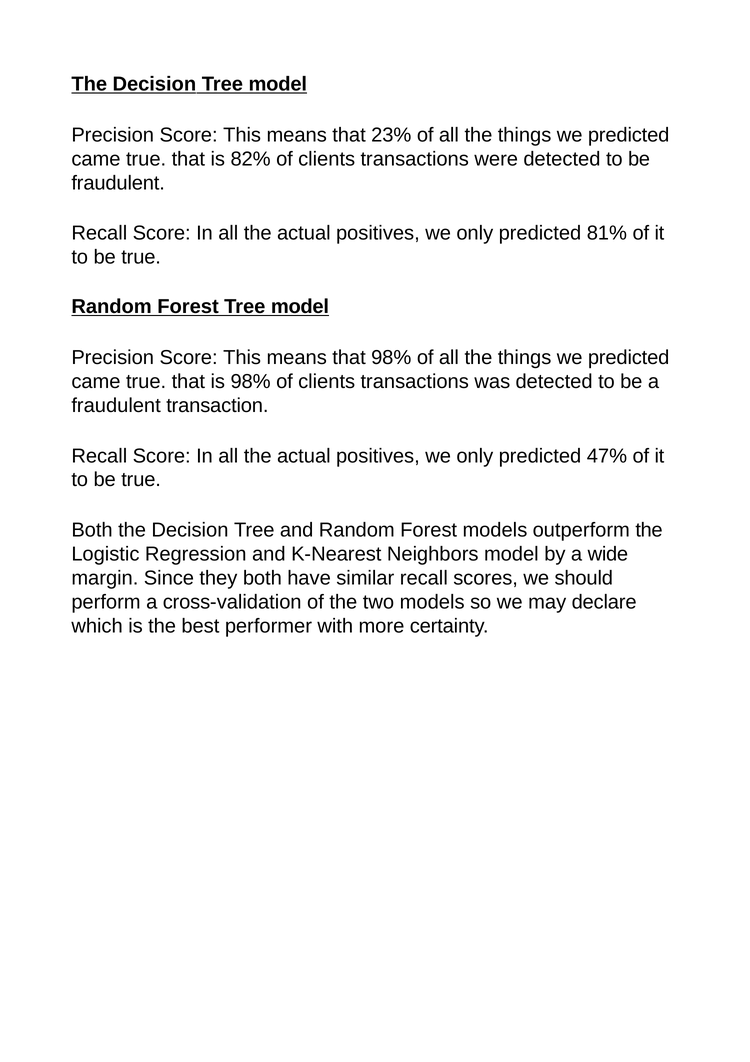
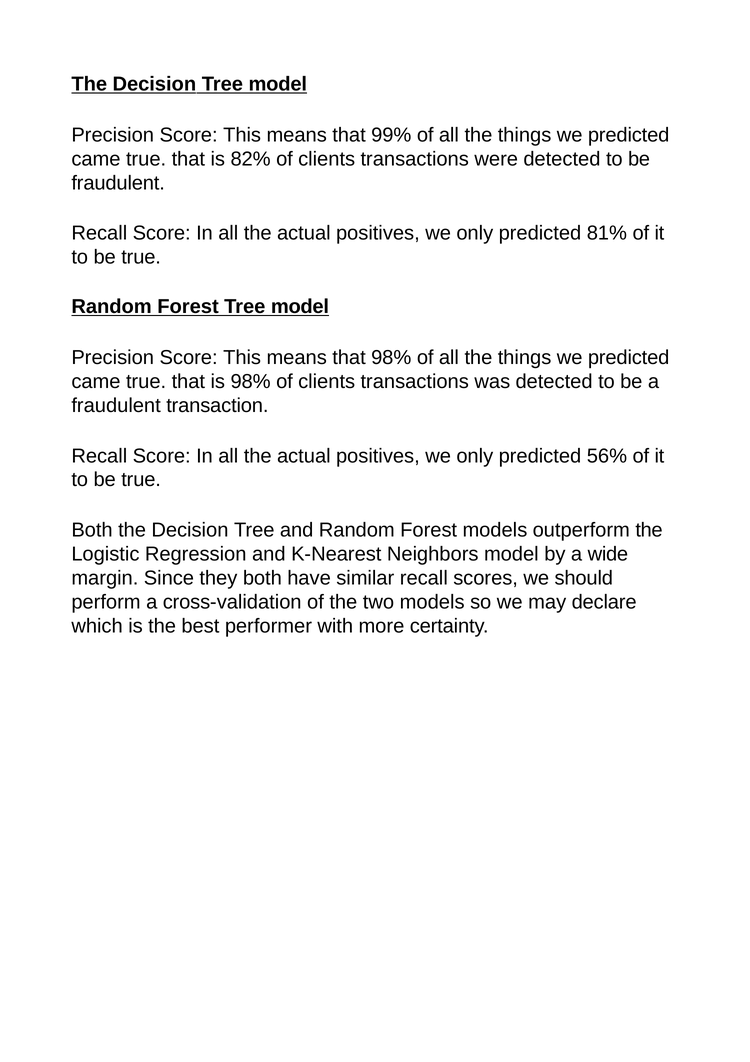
23%: 23% -> 99%
47%: 47% -> 56%
